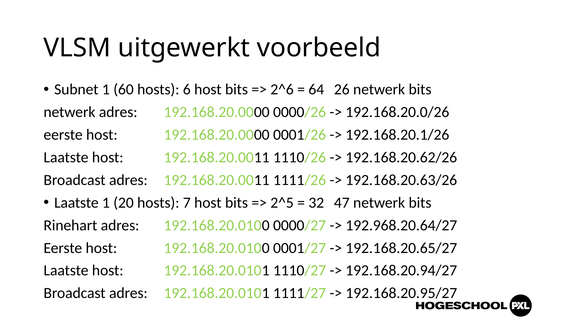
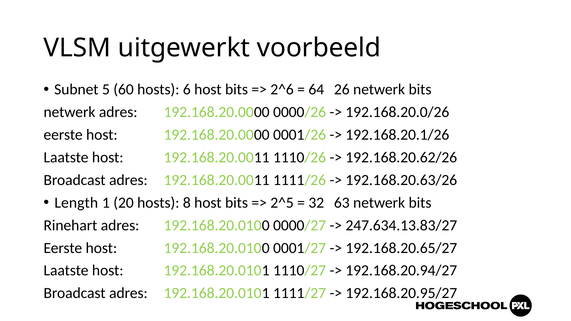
Subnet 1: 1 -> 5
Laatste at (76, 203): Laatste -> Length
7: 7 -> 8
47: 47 -> 63
192.968.20.64/27: 192.968.20.64/27 -> 247.634.13.83/27
